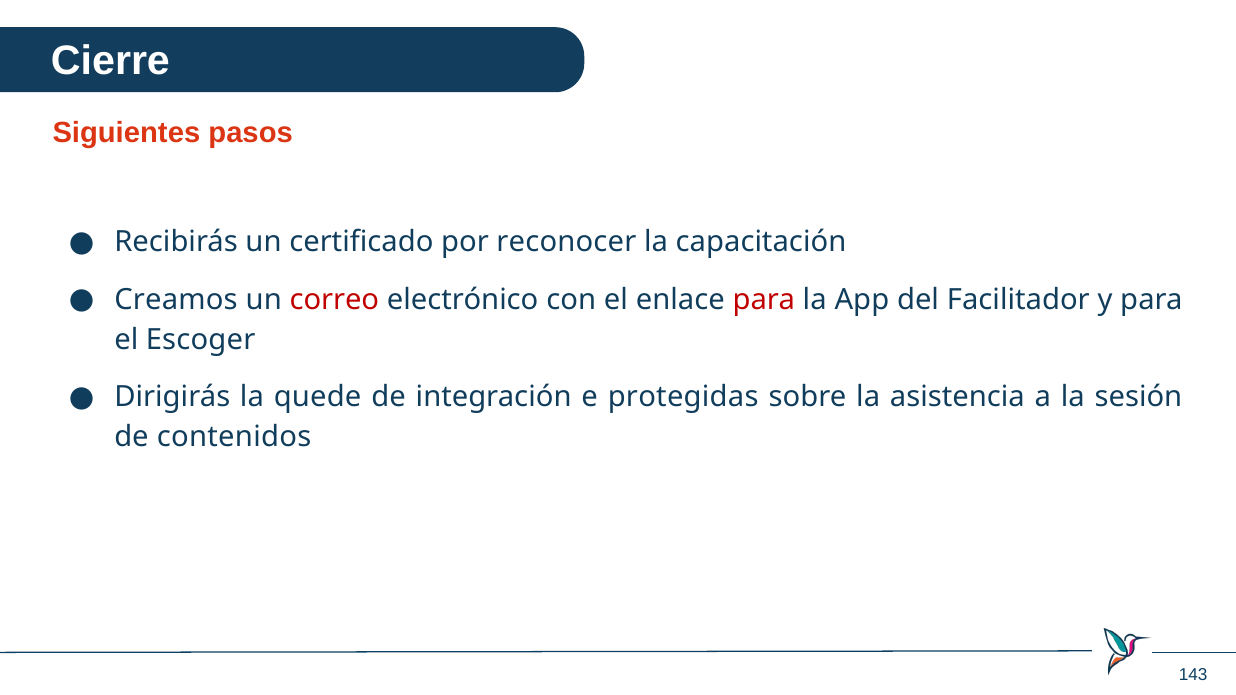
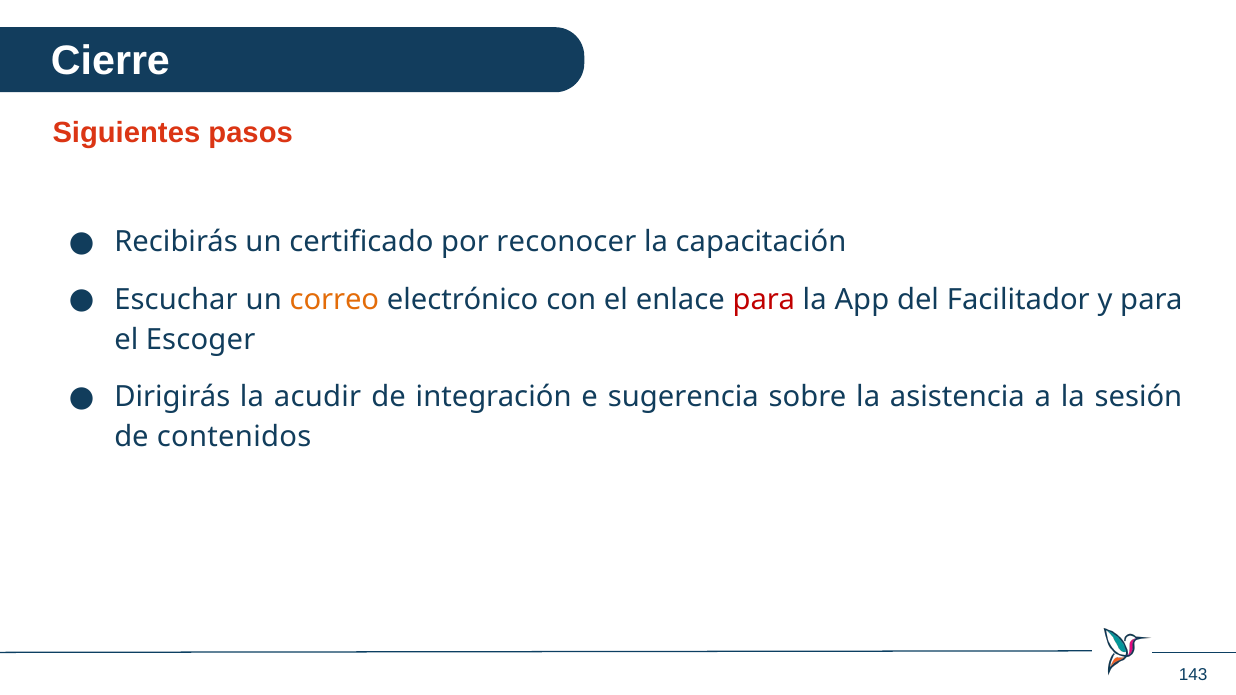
Creamos: Creamos -> Escuchar
correo colour: red -> orange
quede: quede -> acudir
protegidas: protegidas -> sugerencia
